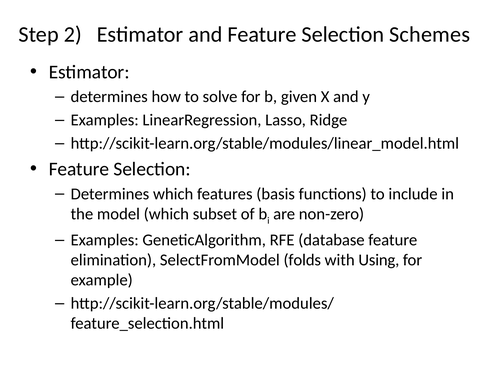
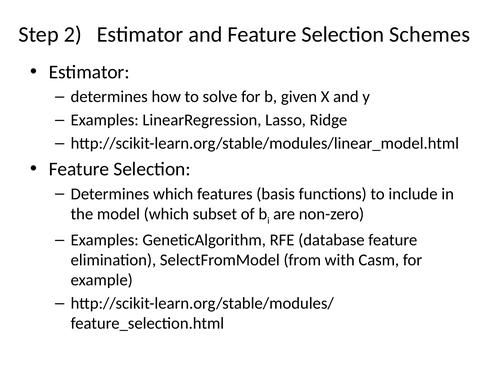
folds: folds -> from
Using: Using -> Casm
